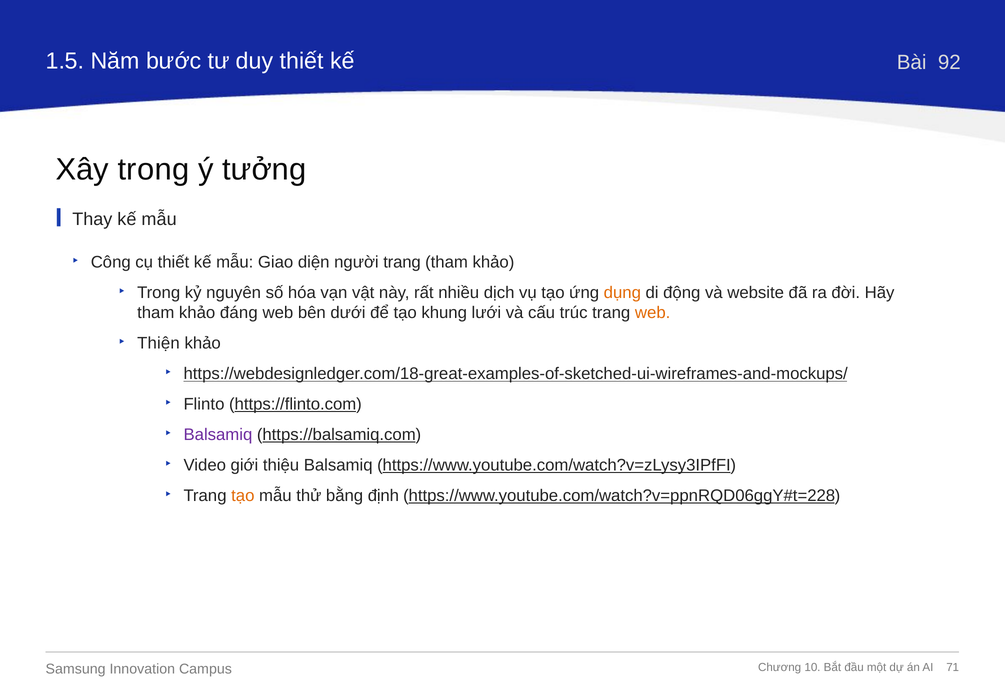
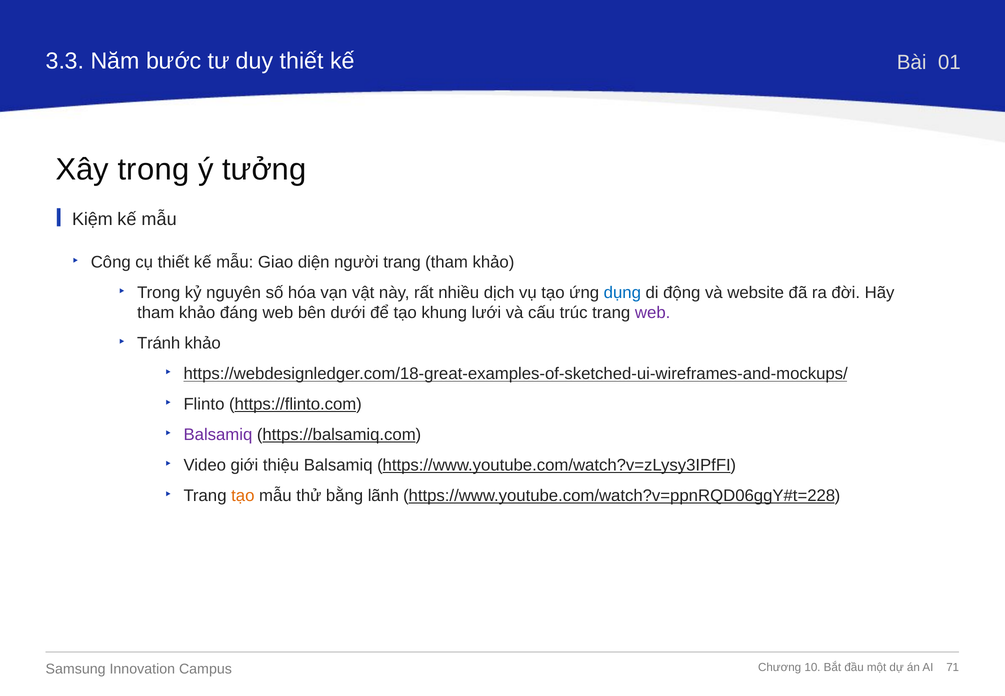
1.5: 1.5 -> 3.3
92: 92 -> 01
Thay: Thay -> Kiệm
dụng colour: orange -> blue
web at (653, 313) colour: orange -> purple
Thiện: Thiện -> Tránh
định: định -> lãnh
